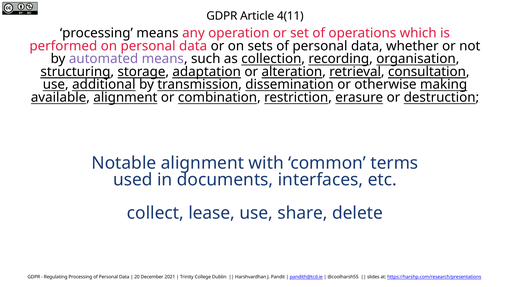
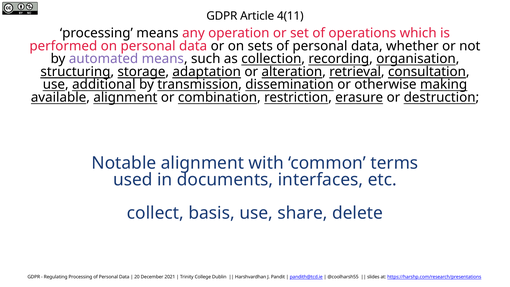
lease: lease -> basis
